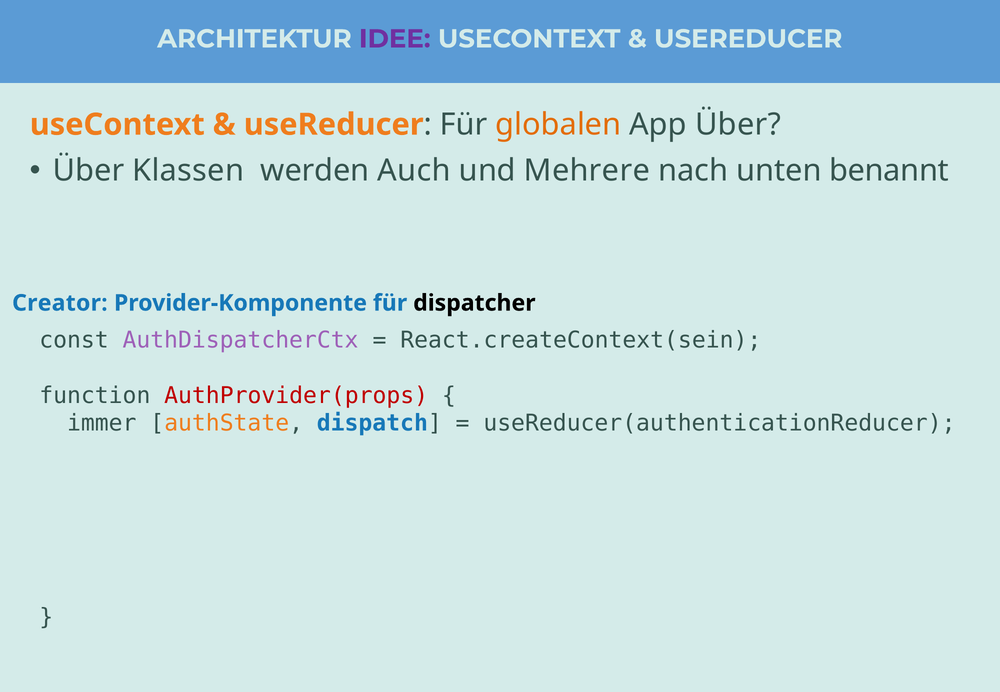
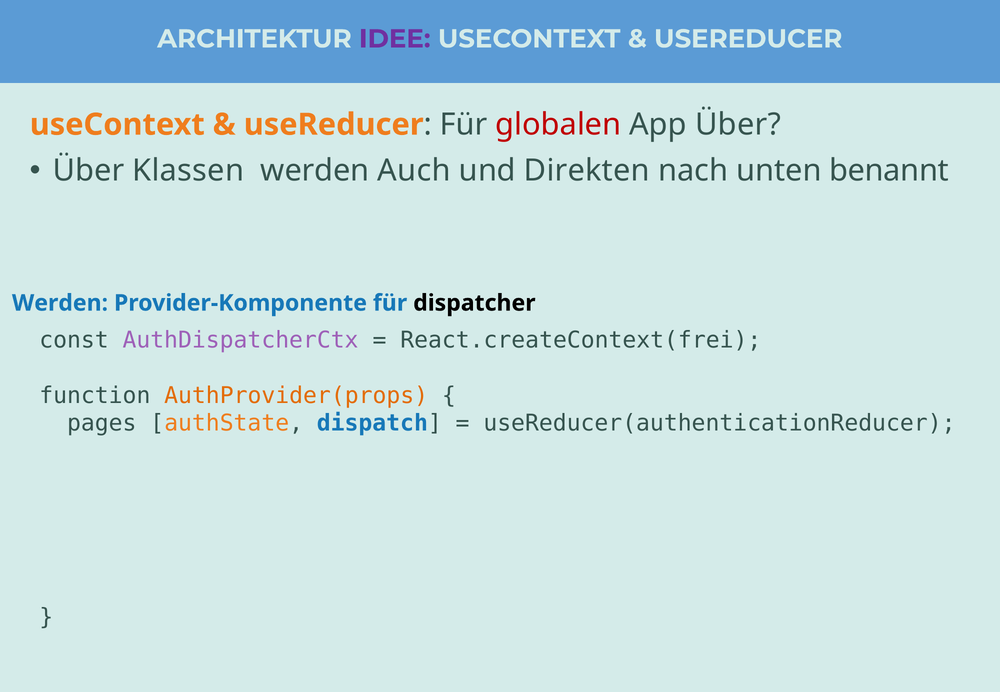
globalen colour: orange -> red
Mehrere: Mehrere -> Direkten
Creator at (60, 303): Creator -> Werden
React.createContext(sein: React.createContext(sein -> React.createContext(frei
AuthProvider(props colour: red -> orange
immer: immer -> pages
